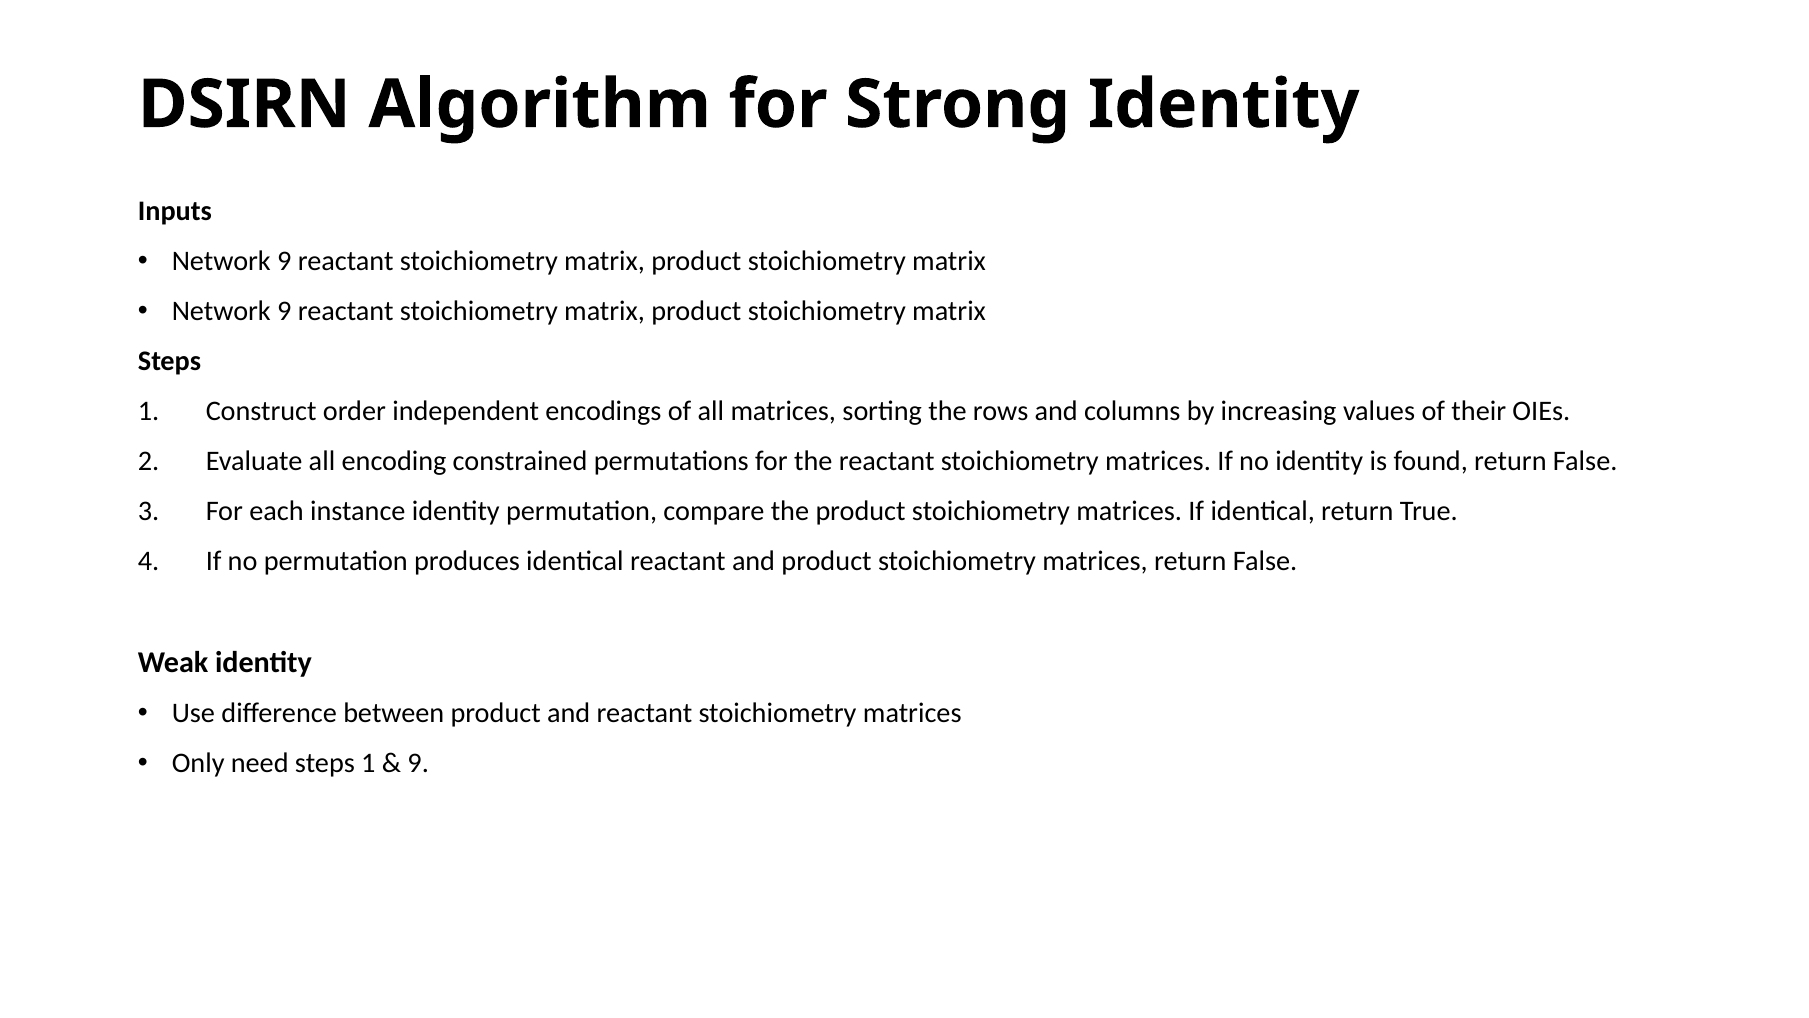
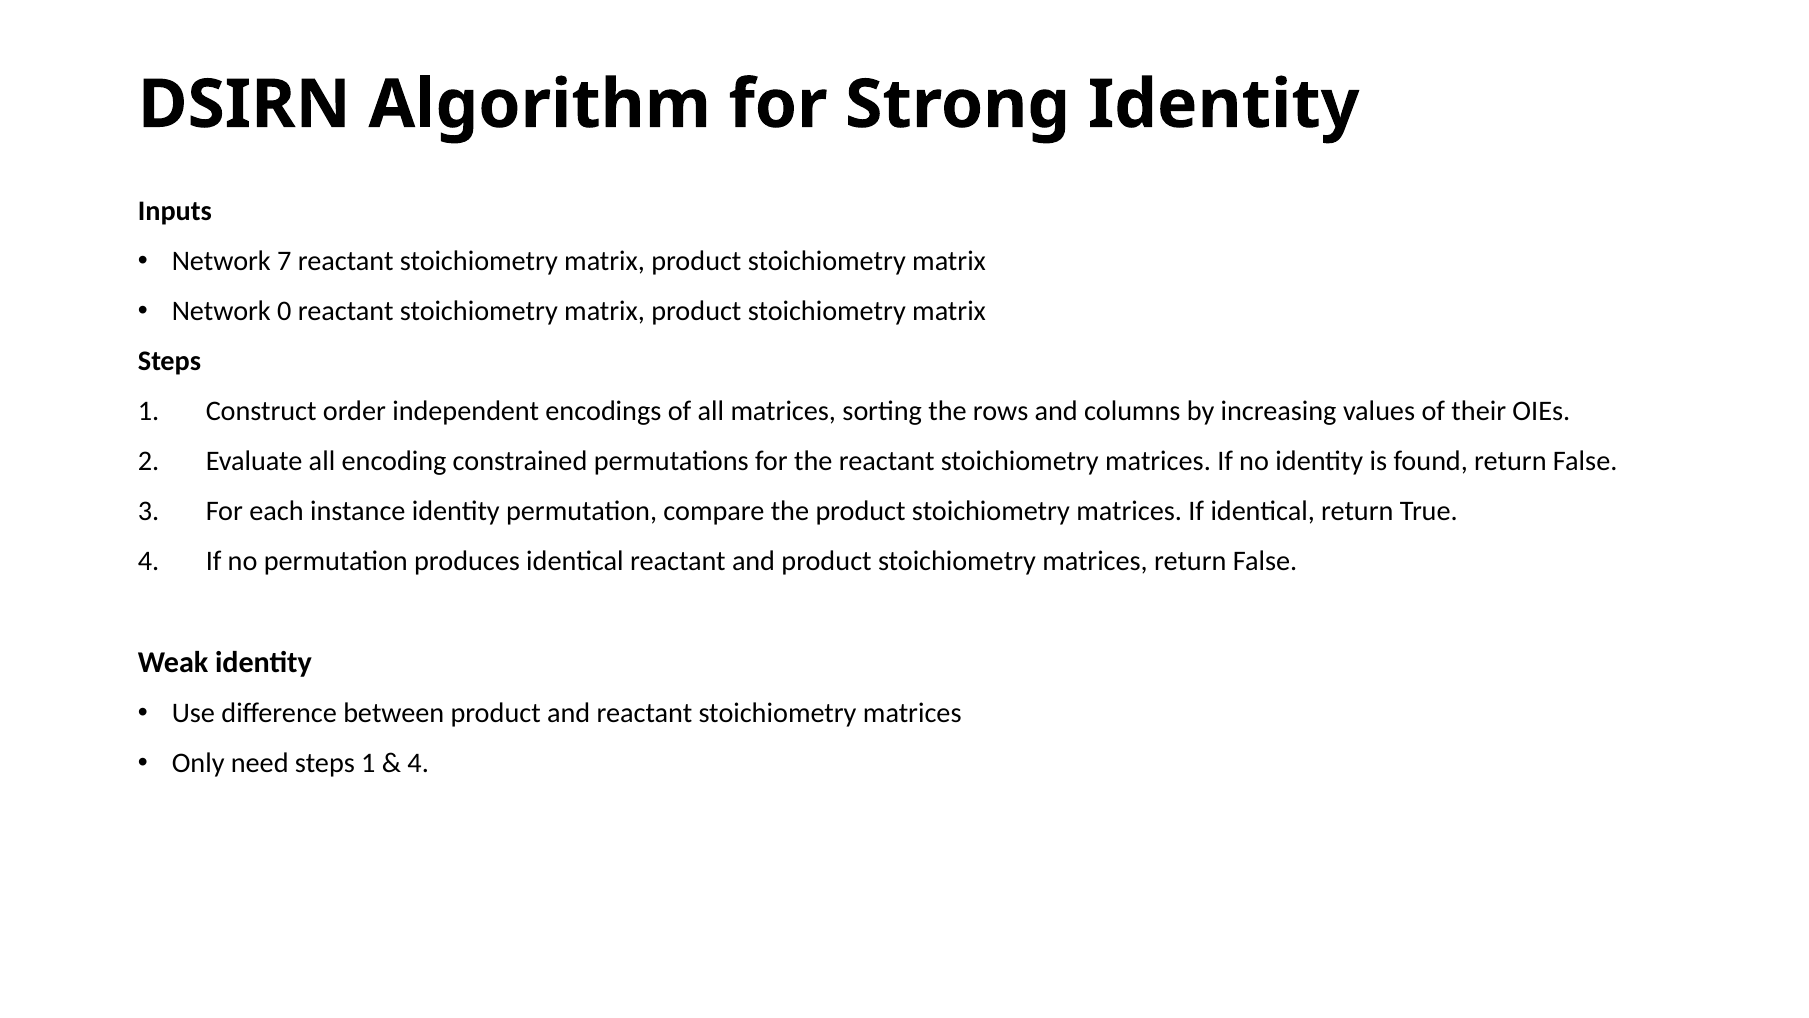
9 at (284, 261): 9 -> 7
9 at (284, 311): 9 -> 0
9 at (418, 763): 9 -> 4
